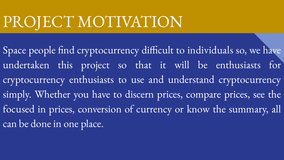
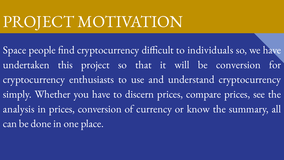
be enthusiasts: enthusiasts -> conversion
focused: focused -> analysis
